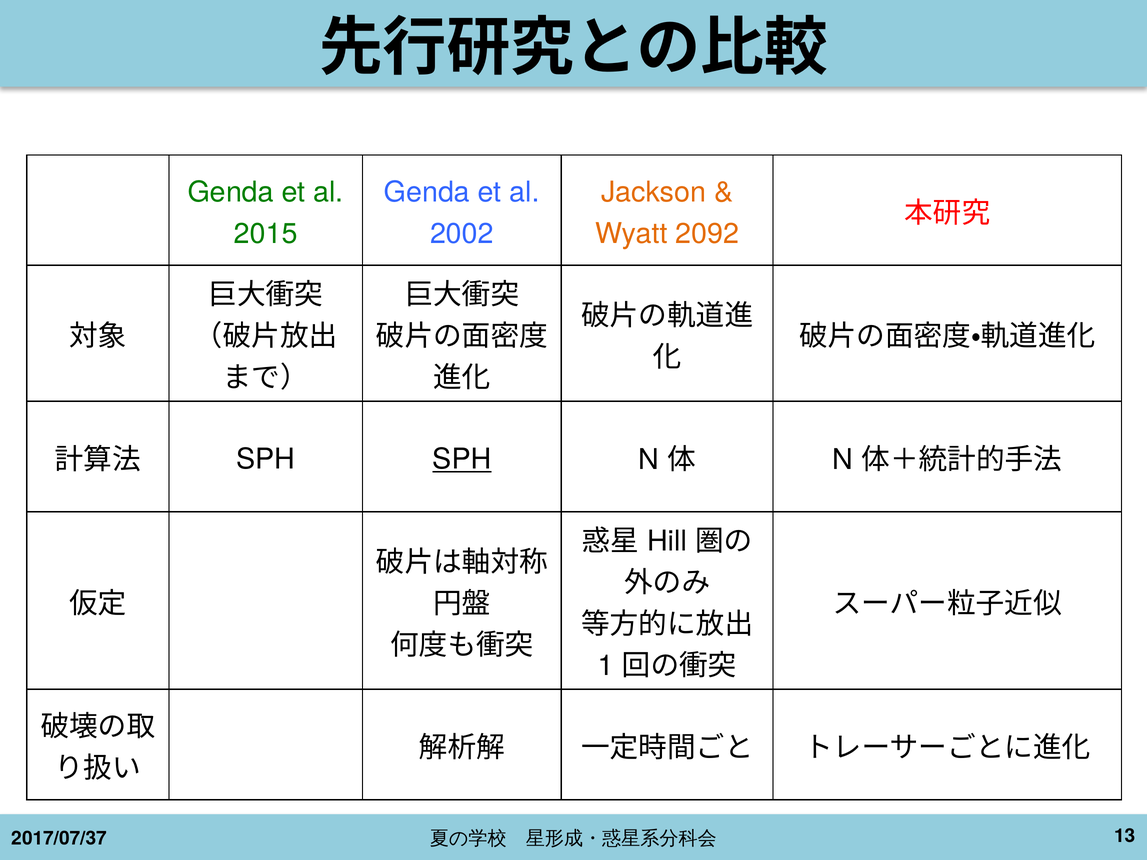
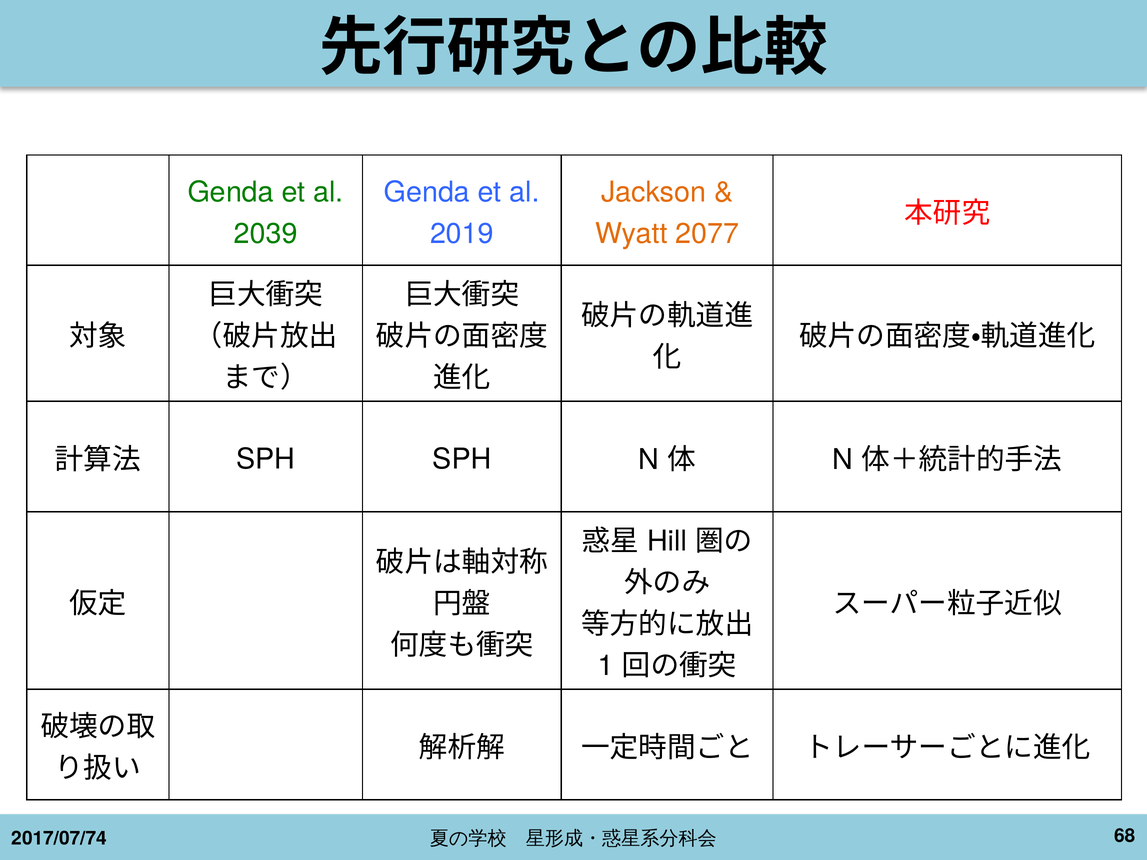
2015: 2015 -> 2039
2002: 2002 -> 2019
2092: 2092 -> 2077
SPH at (462, 460) underline: present -> none
13: 13 -> 68
2017/07/37: 2017/07/37 -> 2017/07/74
